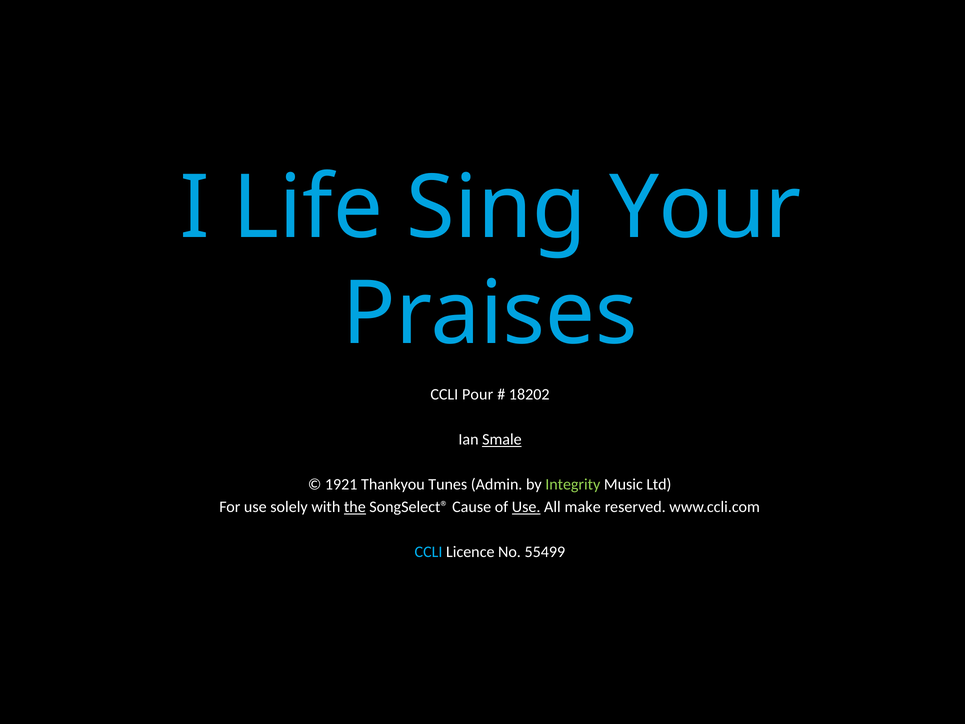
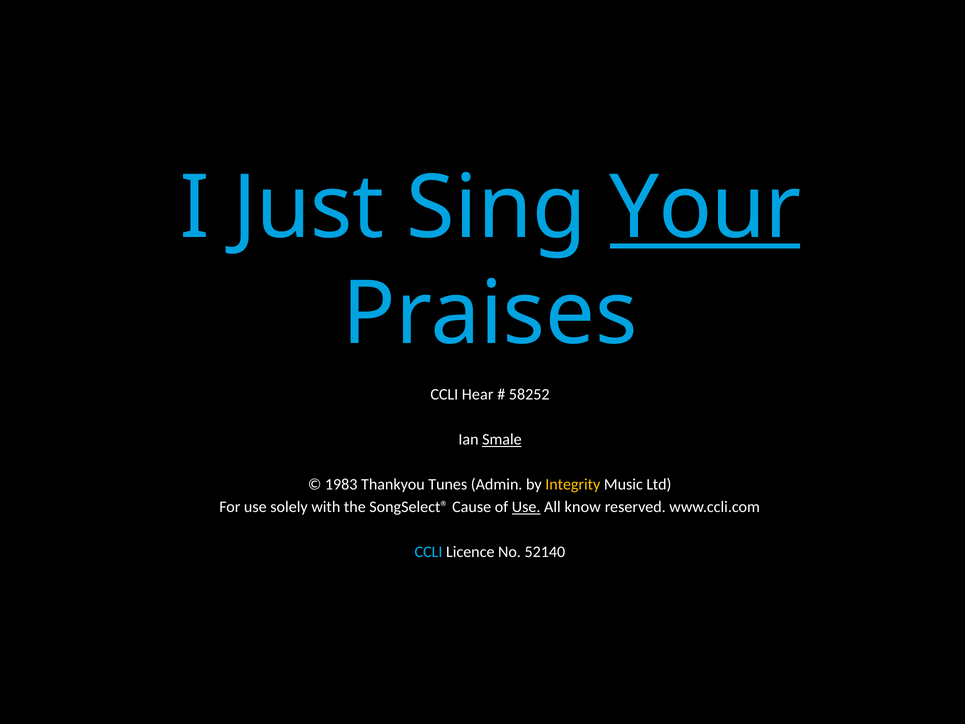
Life: Life -> Just
Your underline: none -> present
Pour: Pour -> Hear
18202: 18202 -> 58252
1921: 1921 -> 1983
Integrity colour: light green -> yellow
the underline: present -> none
make: make -> know
55499: 55499 -> 52140
